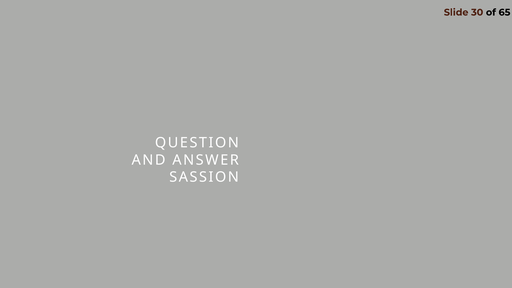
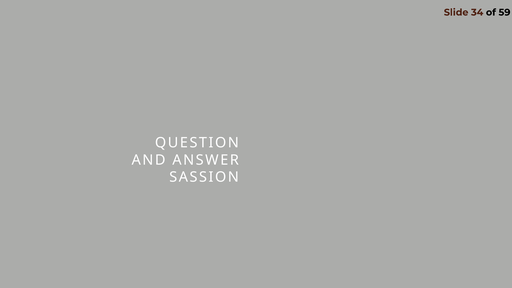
30: 30 -> 34
65: 65 -> 59
